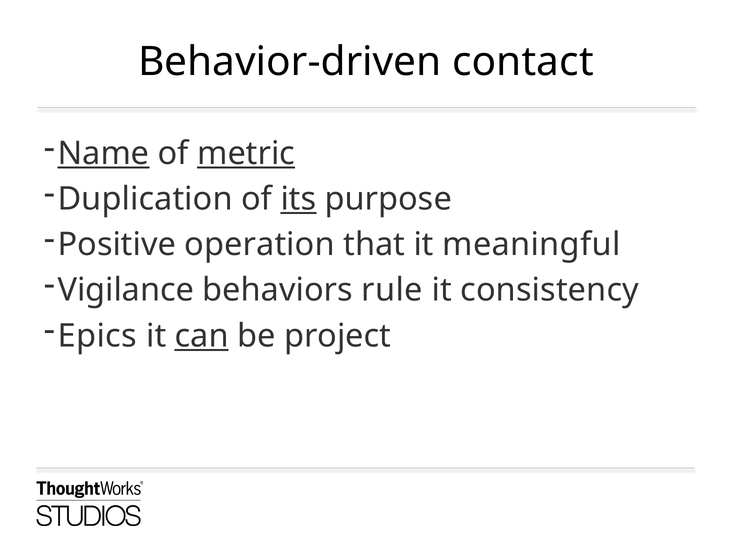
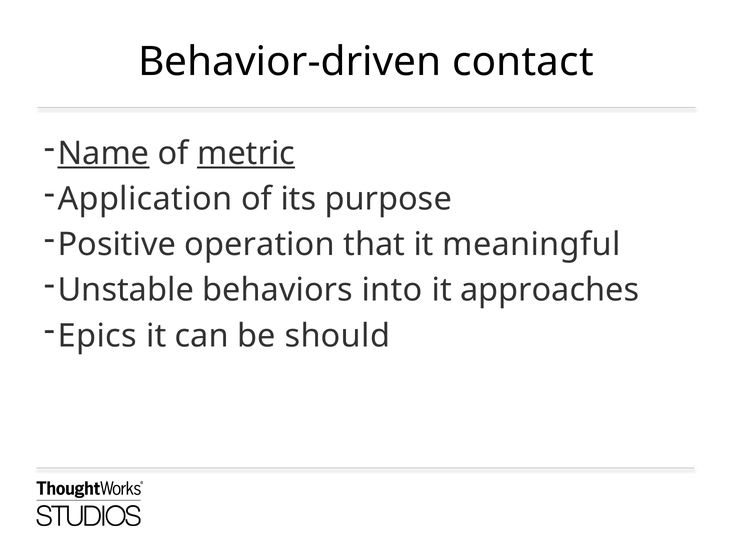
Duplication: Duplication -> Application
its underline: present -> none
Vigilance: Vigilance -> Unstable
rule: rule -> into
consistency: consistency -> approaches
can underline: present -> none
project: project -> should
